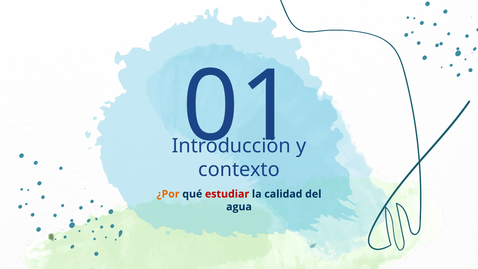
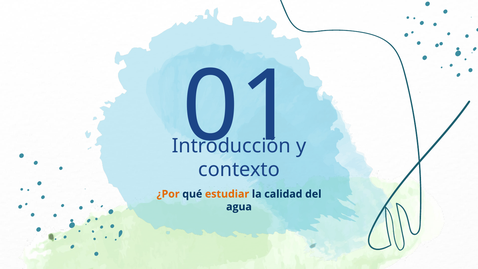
estudiar colour: red -> orange
